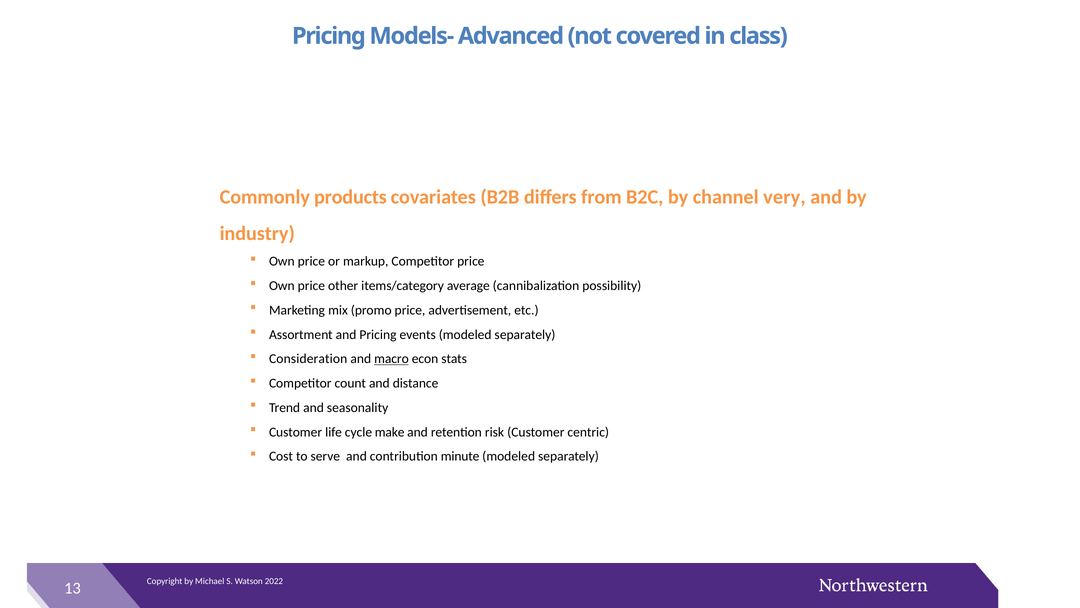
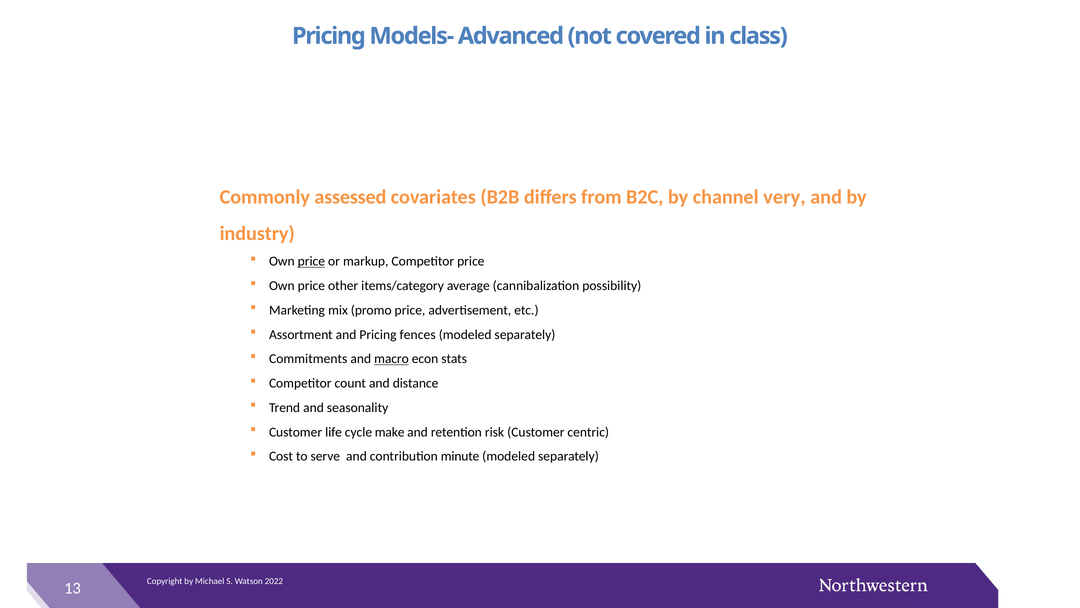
products: products -> assessed
price at (311, 261) underline: none -> present
events: events -> fences
Consideration: Consideration -> Commitments
